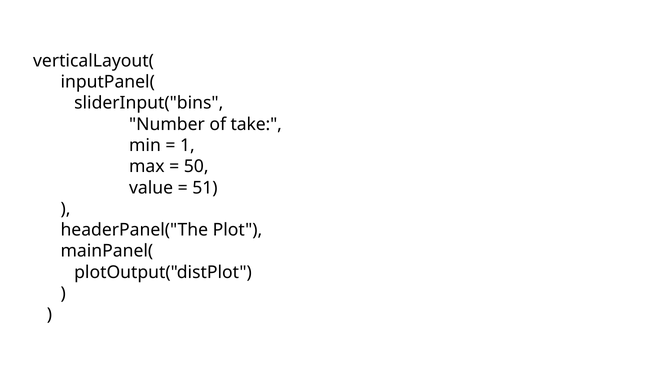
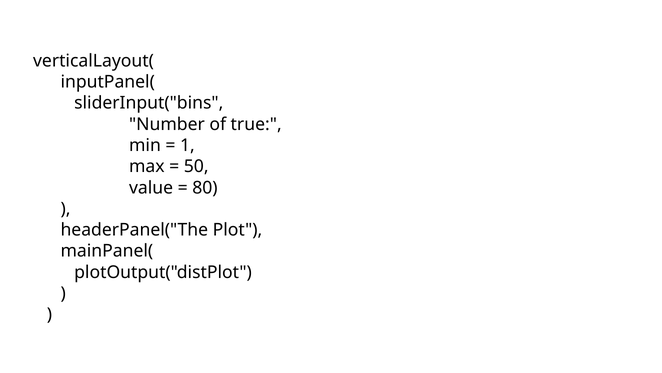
take: take -> true
51: 51 -> 80
